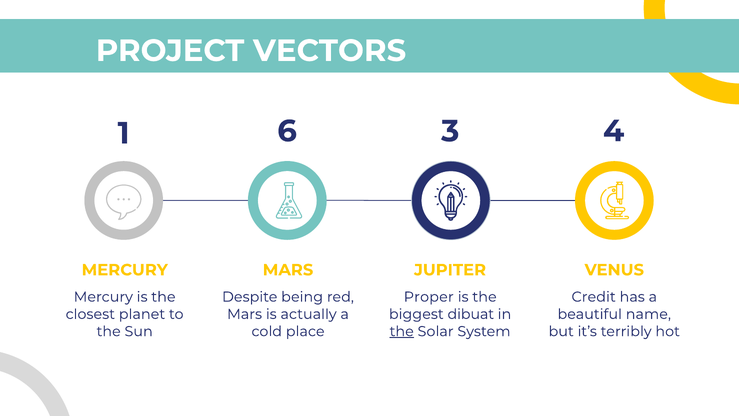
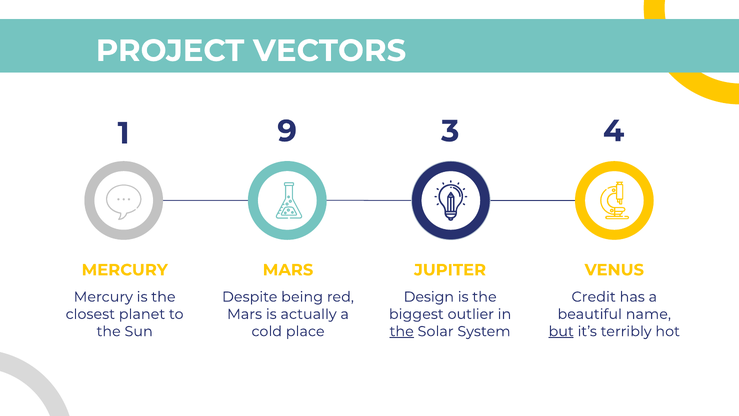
6: 6 -> 9
Proper: Proper -> Design
dibuat: dibuat -> outlier
but underline: none -> present
